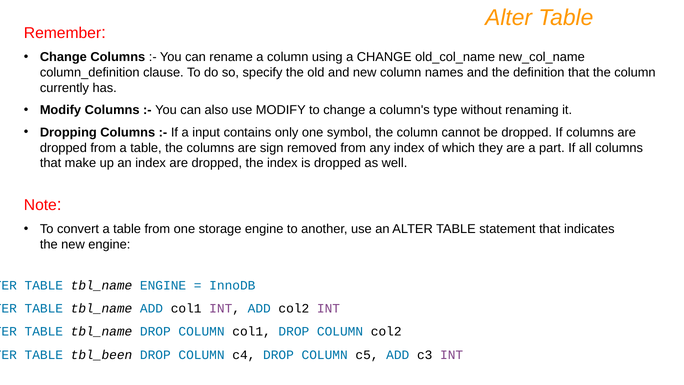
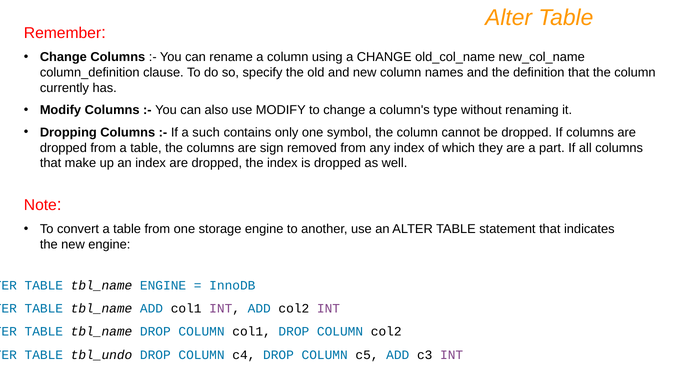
input: input -> such
tbl_been: tbl_been -> tbl_undo
